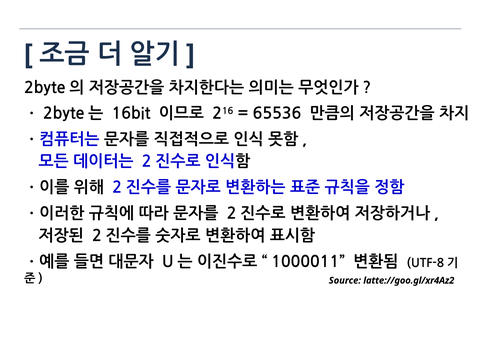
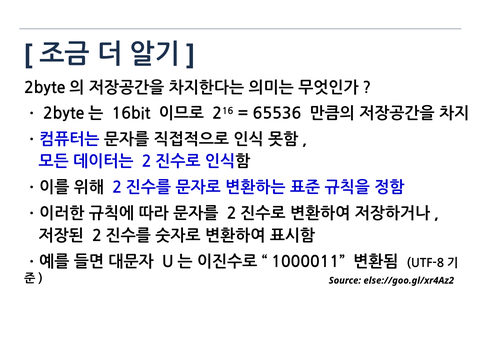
latte://goo.gl/xr4Az2: latte://goo.gl/xr4Az2 -> else://goo.gl/xr4Az2
